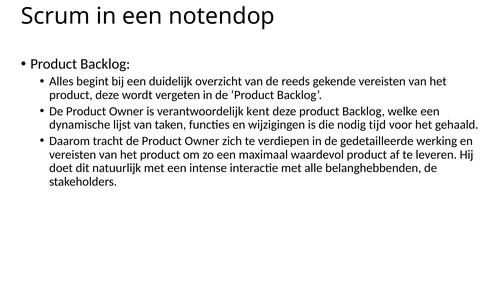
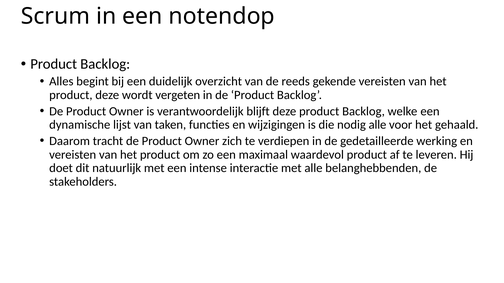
kent: kent -> blijft
nodig tijd: tijd -> alle
